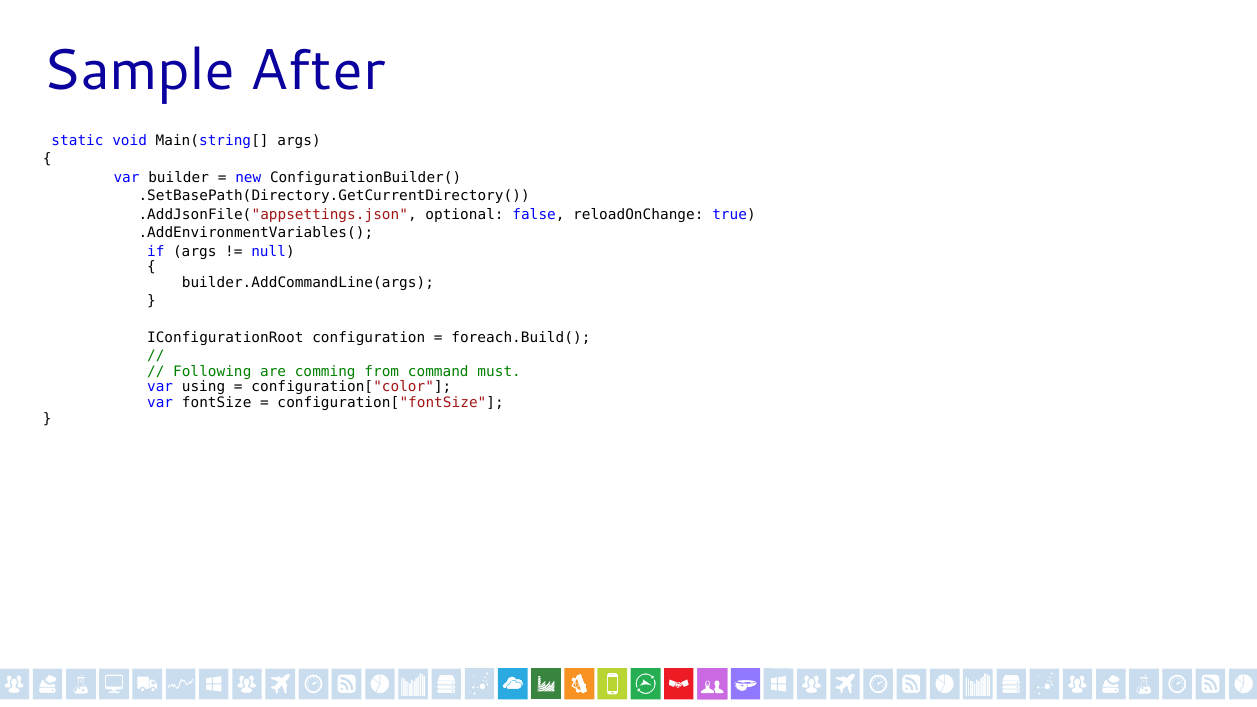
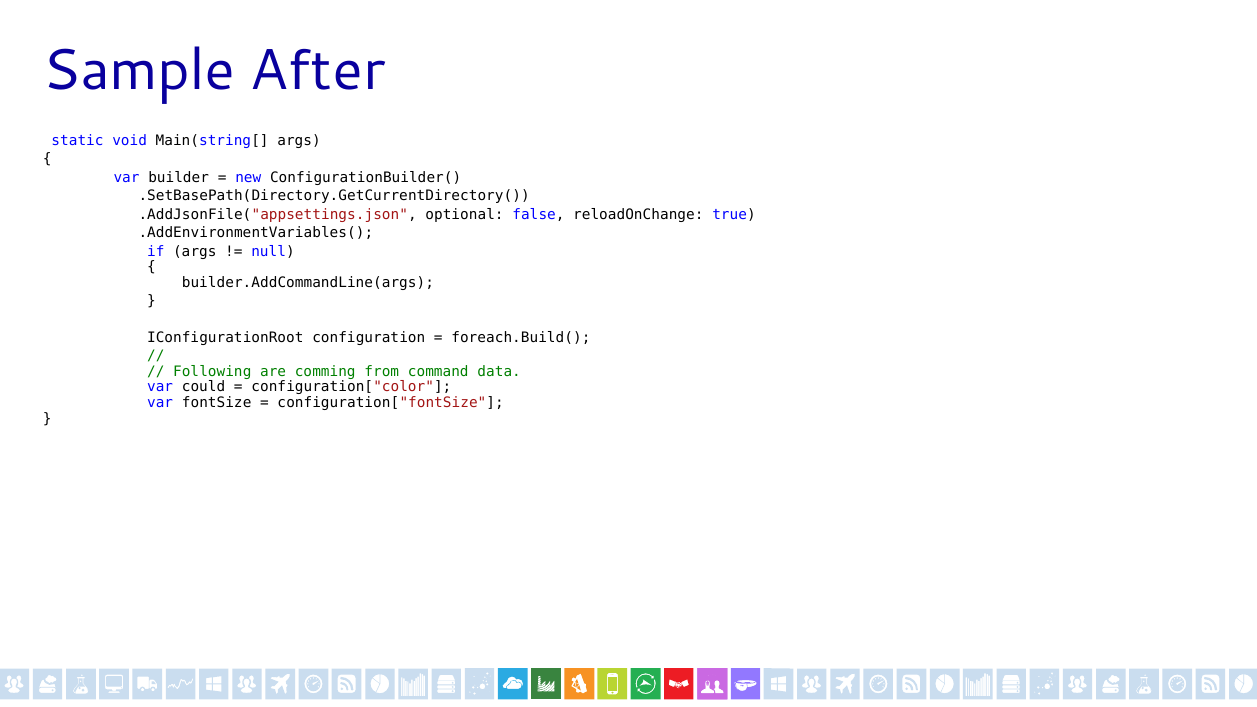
must: must -> data
using: using -> could
